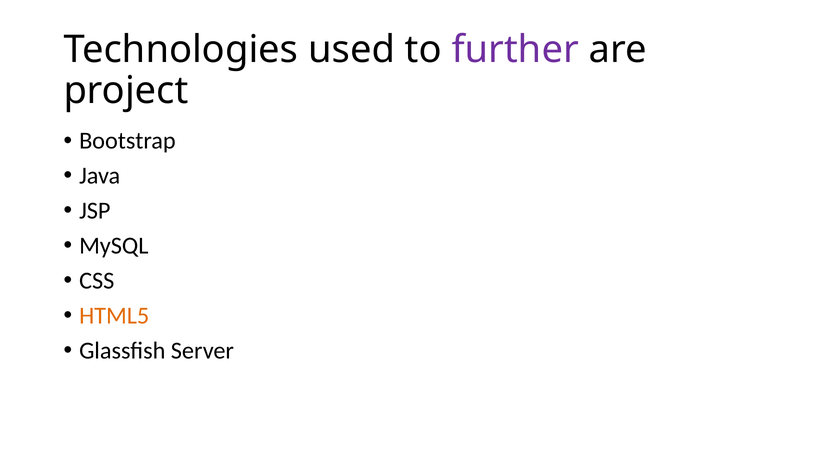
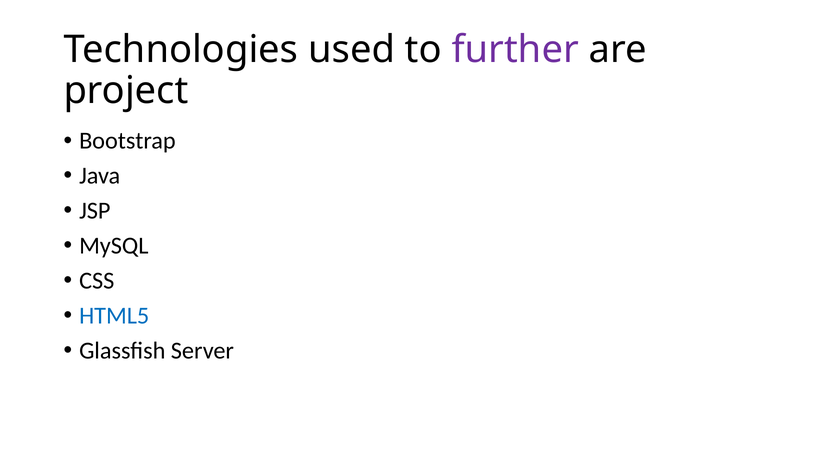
HTML5 colour: orange -> blue
